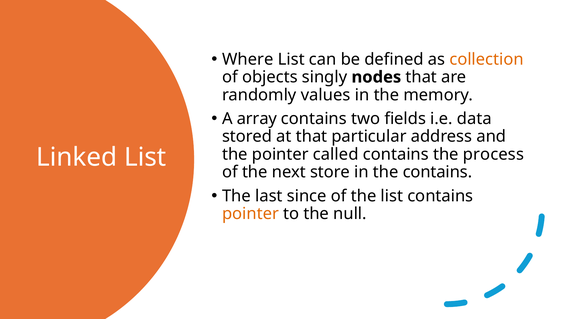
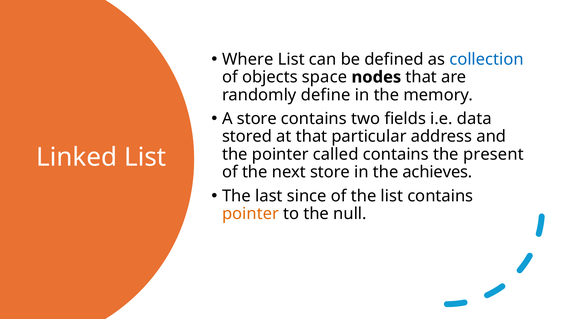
collection colour: orange -> blue
singly: singly -> space
values: values -> define
A array: array -> store
process: process -> present
the contains: contains -> achieves
